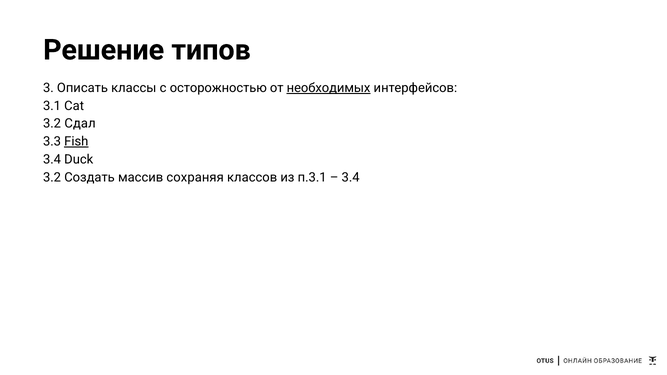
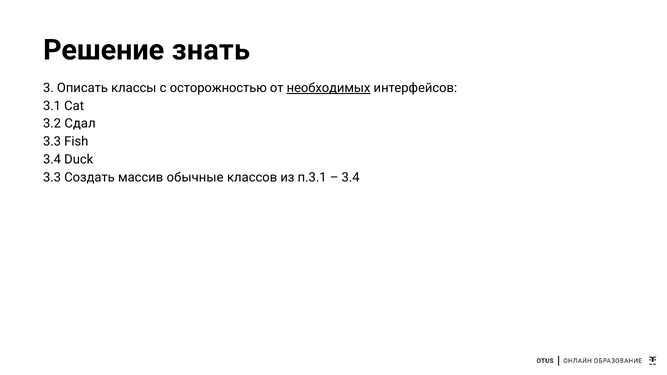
типов: типов -> знать
Fish underline: present -> none
3.2 at (52, 177): 3.2 -> 3.3
сохраняя: сохраняя -> обычные
